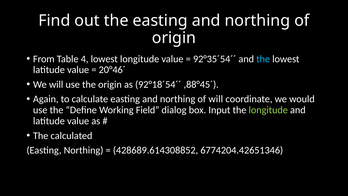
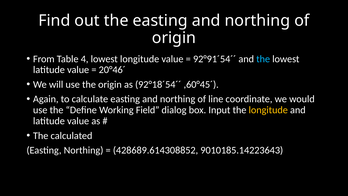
92°35´54´´: 92°35´54´´ -> 92°91´54´´
,88°45´: ,88°45´ -> ,60°45´
of will: will -> line
longitude at (268, 110) colour: light green -> yellow
6774204.42651346: 6774204.42651346 -> 9010185.14223643
